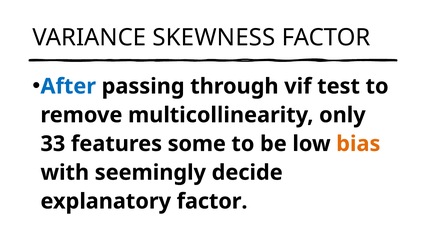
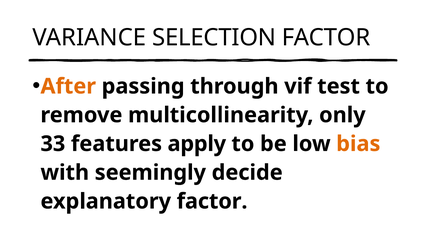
SKEWNESS: SKEWNESS -> SELECTION
After colour: blue -> orange
some: some -> apply
